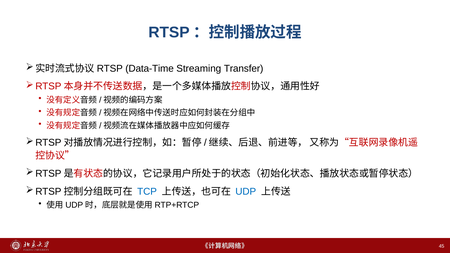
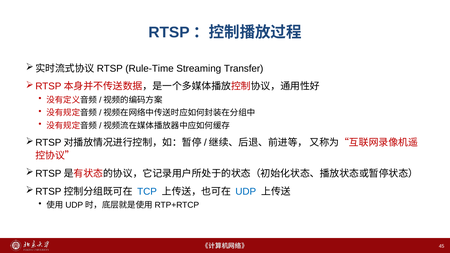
Data-Time: Data-Time -> Rule-Time
